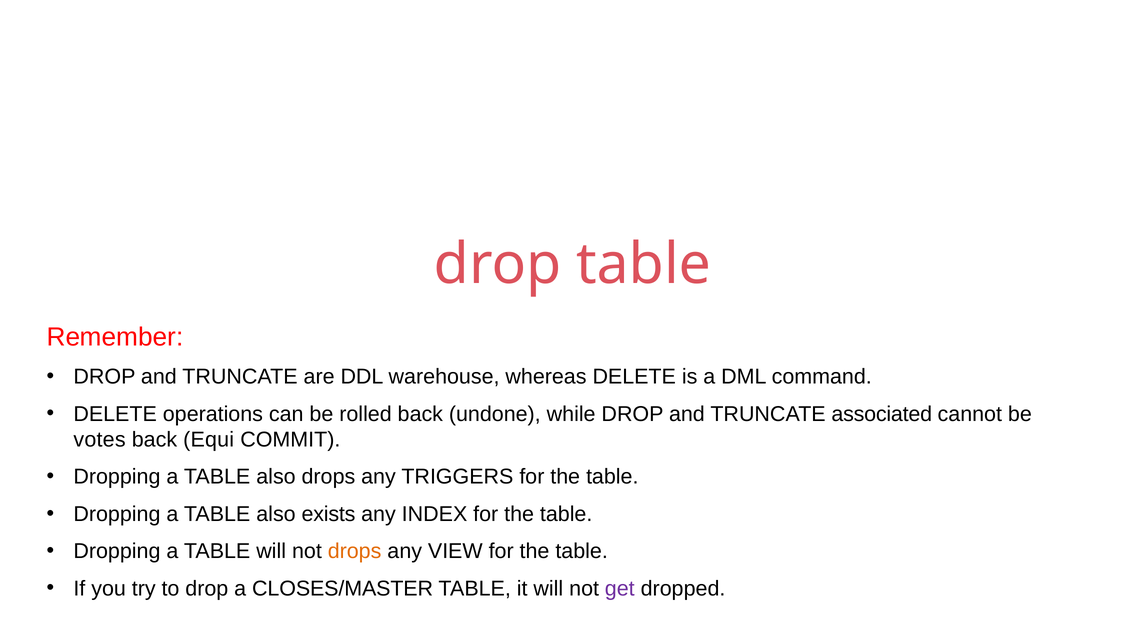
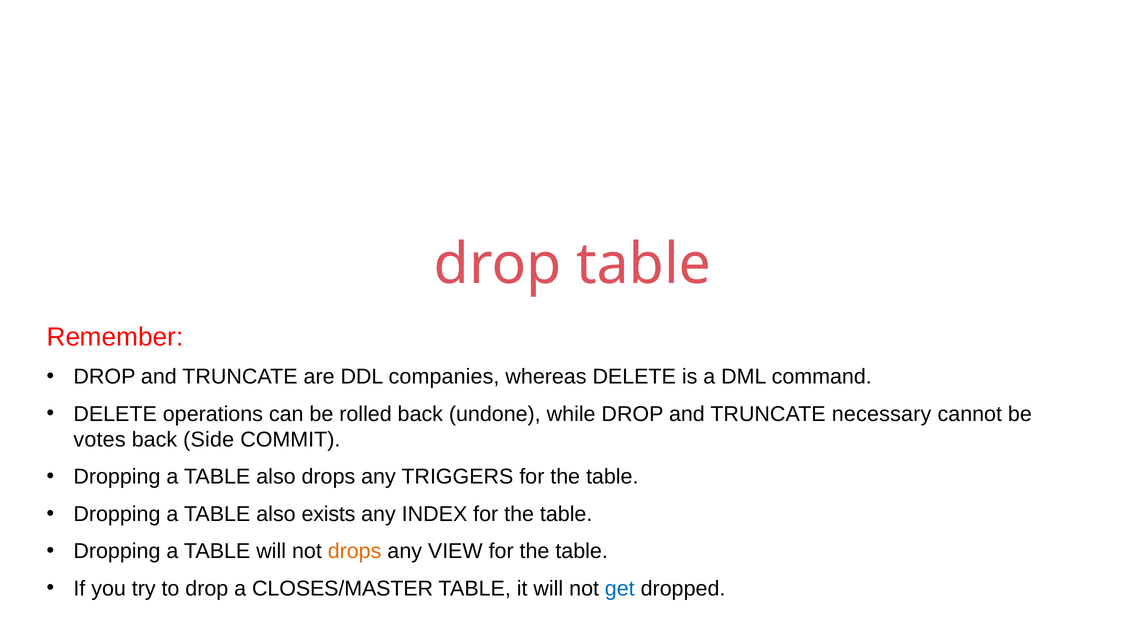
warehouse: warehouse -> companies
associated: associated -> necessary
Equi: Equi -> Side
get colour: purple -> blue
